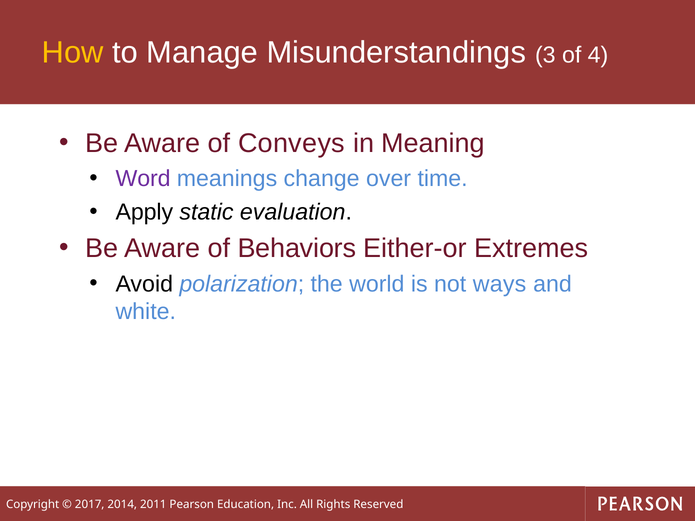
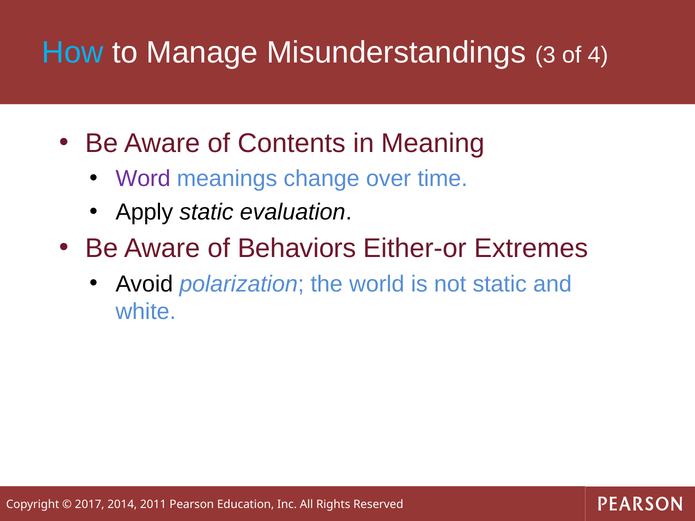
How colour: yellow -> light blue
Conveys: Conveys -> Contents
not ways: ways -> static
